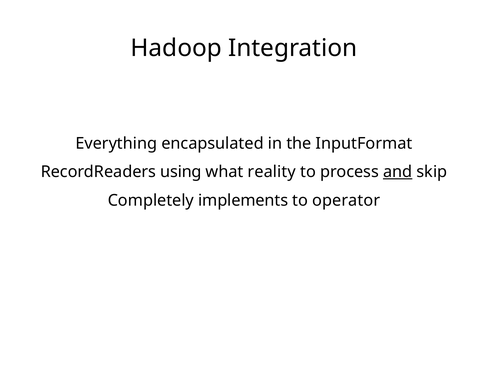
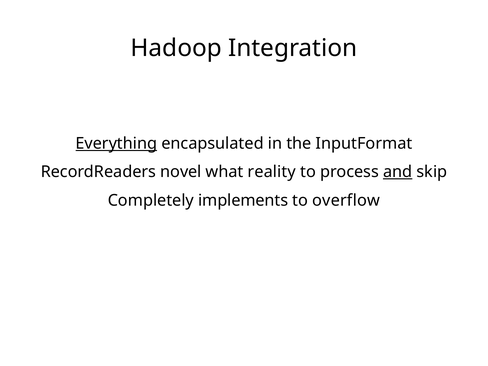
Everything underline: none -> present
using: using -> novel
operator: operator -> overflow
